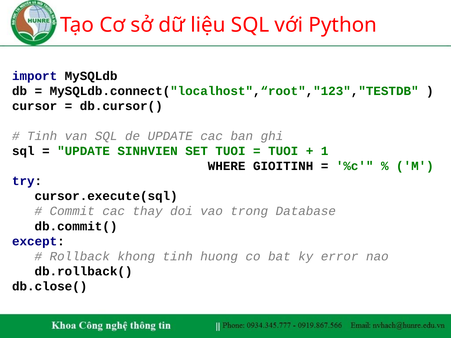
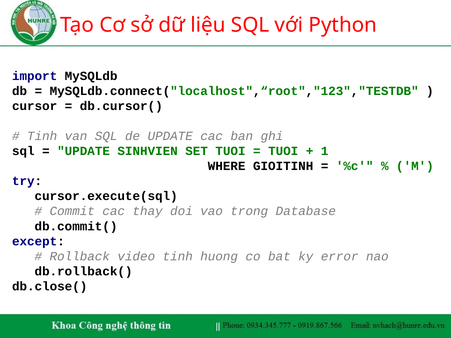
khong: khong -> video
